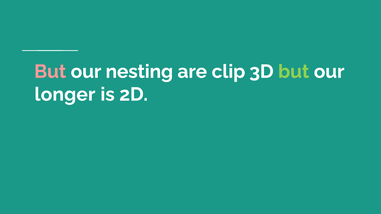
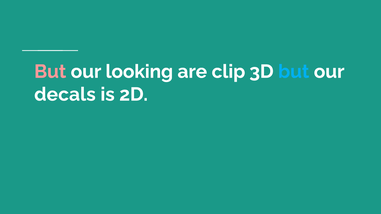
nesting: nesting -> looking
but at (294, 72) colour: light green -> light blue
longer: longer -> decals
